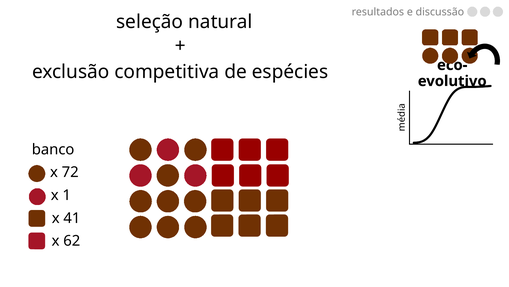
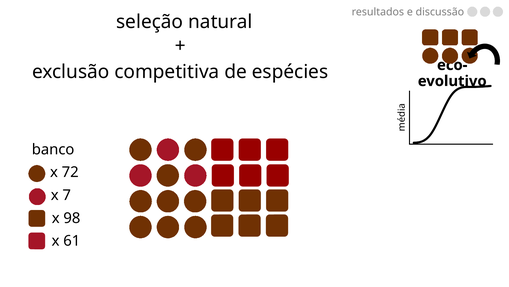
1: 1 -> 7
41: 41 -> 98
62: 62 -> 61
